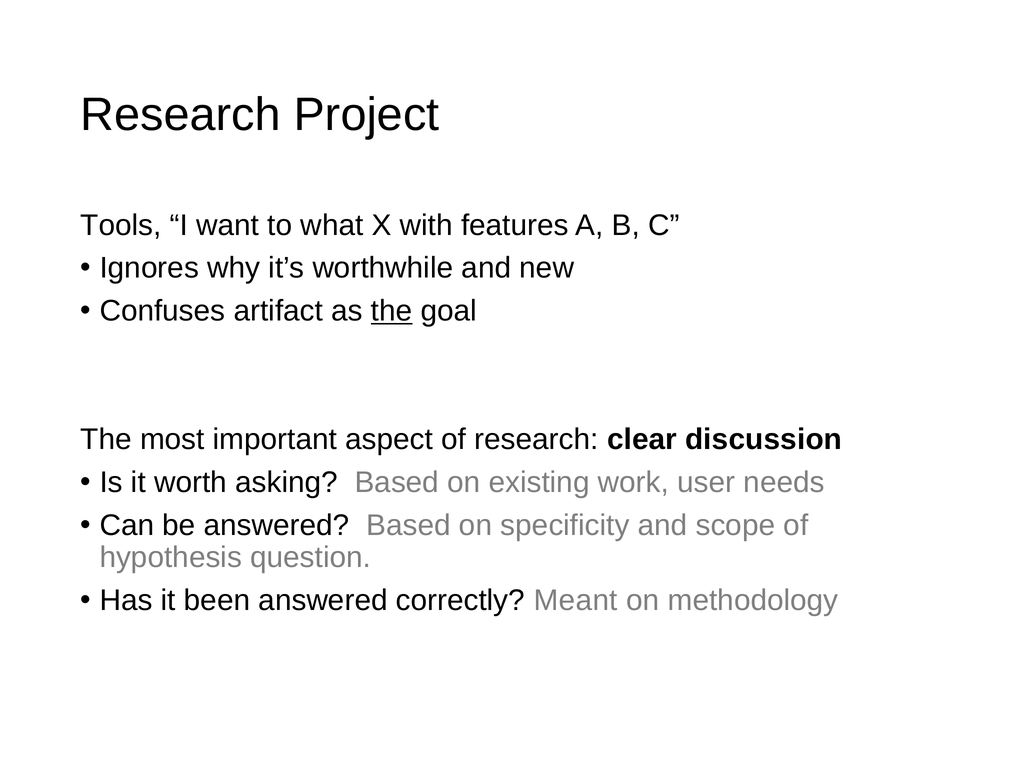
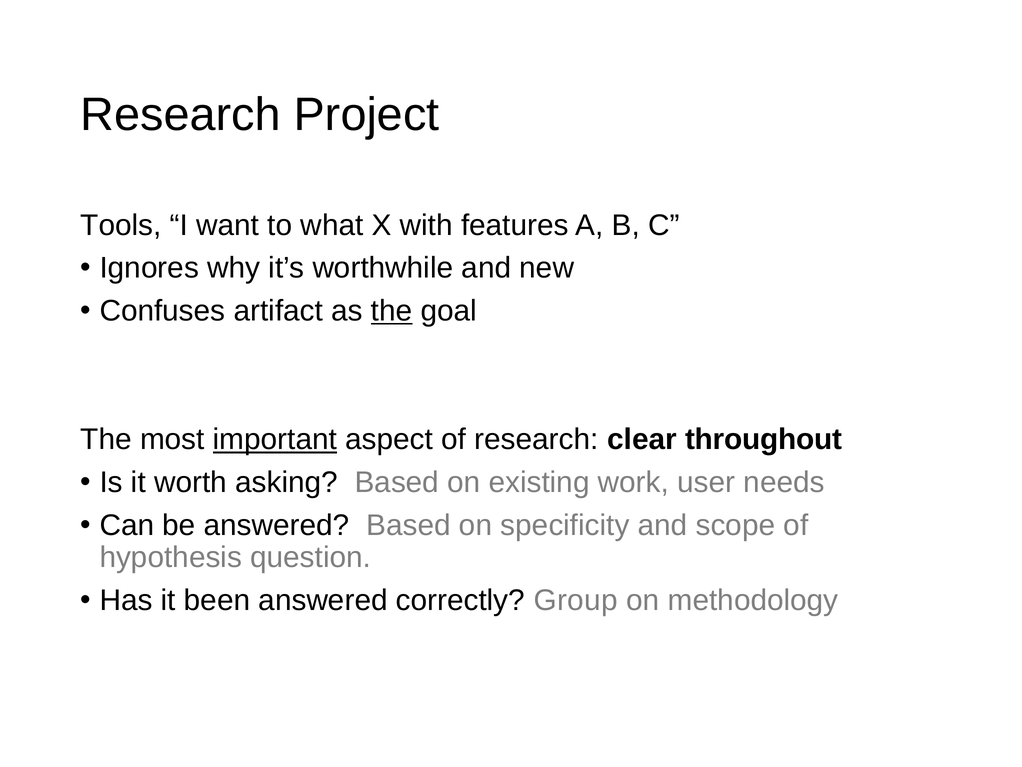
important underline: none -> present
discussion: discussion -> throughout
Meant: Meant -> Group
